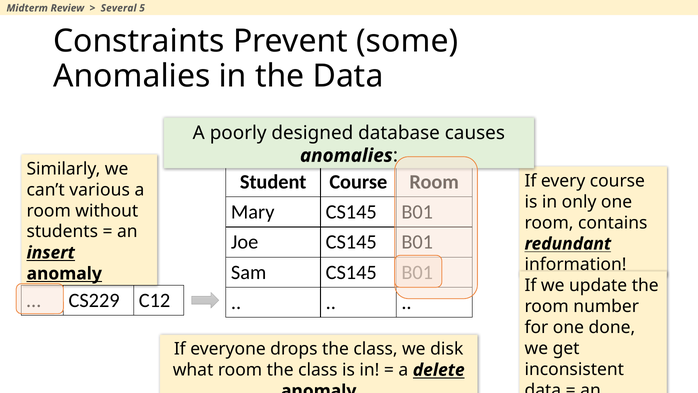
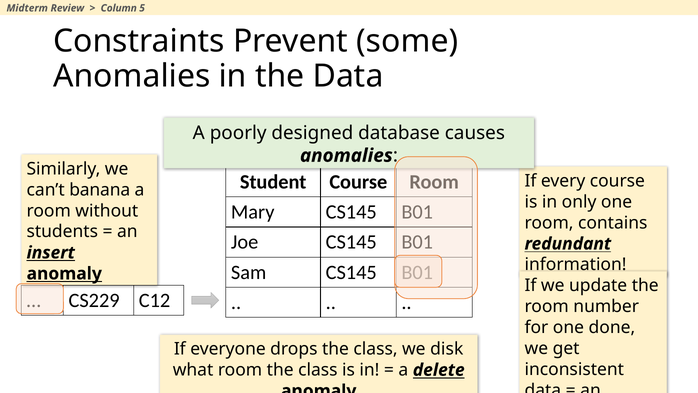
Several: Several -> Column
various: various -> banana
